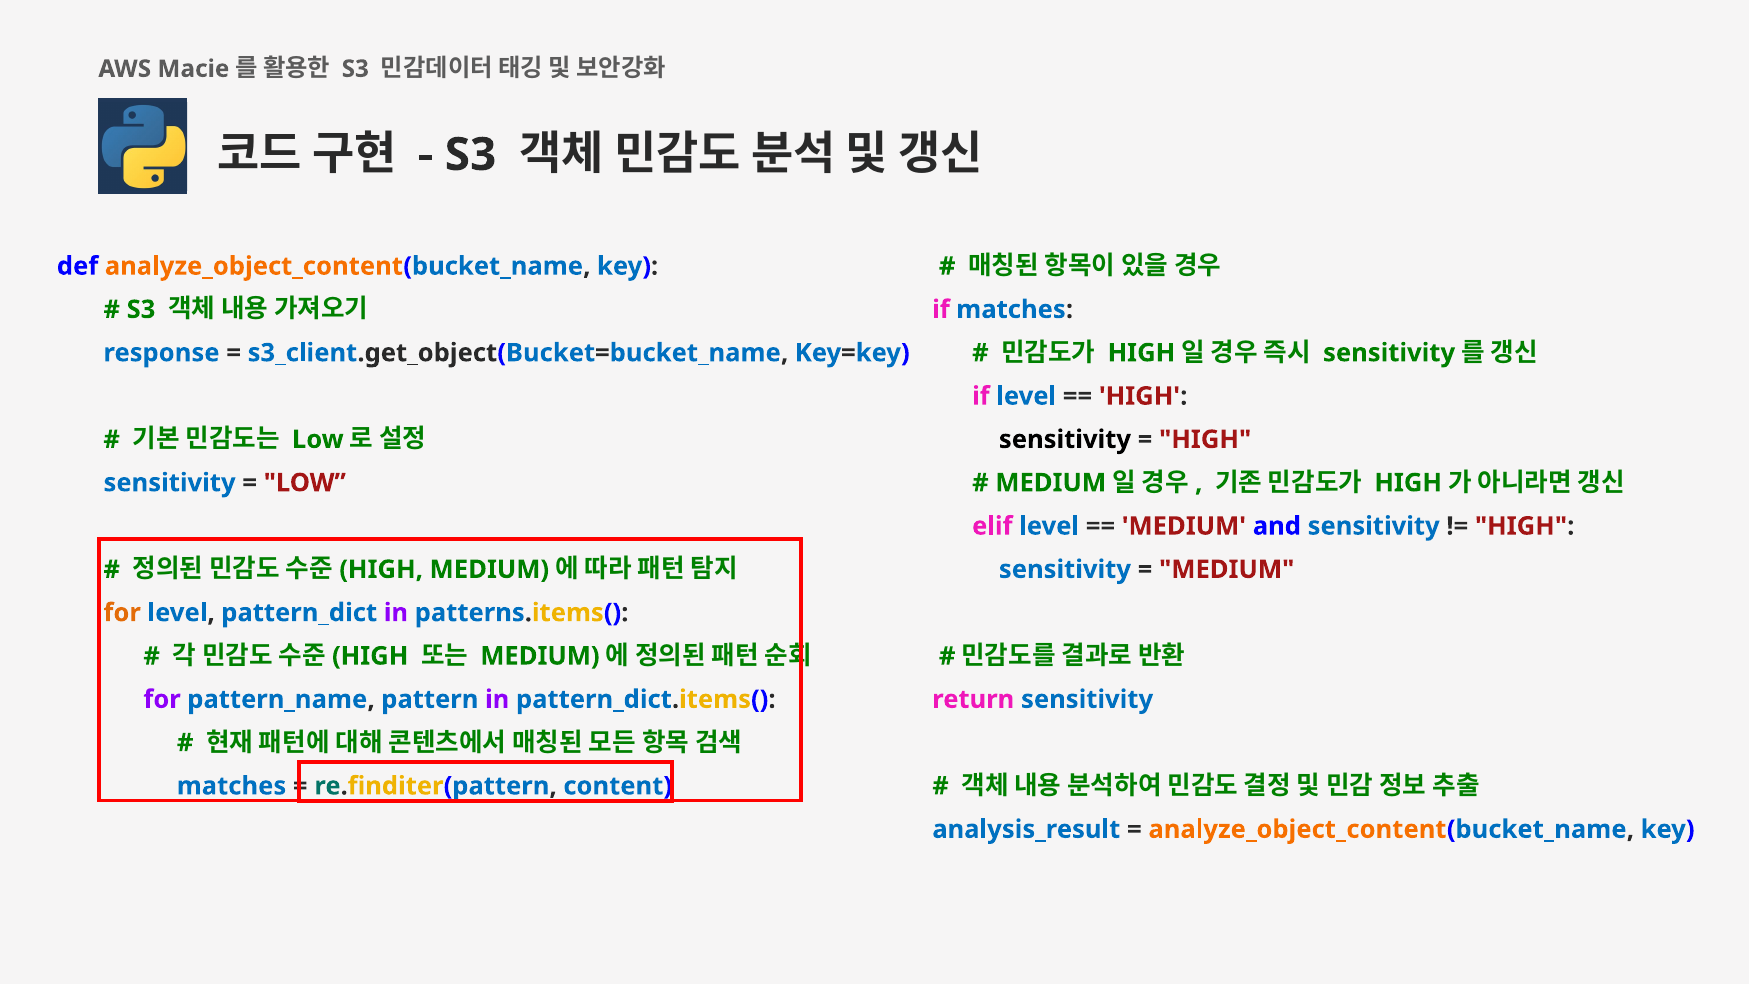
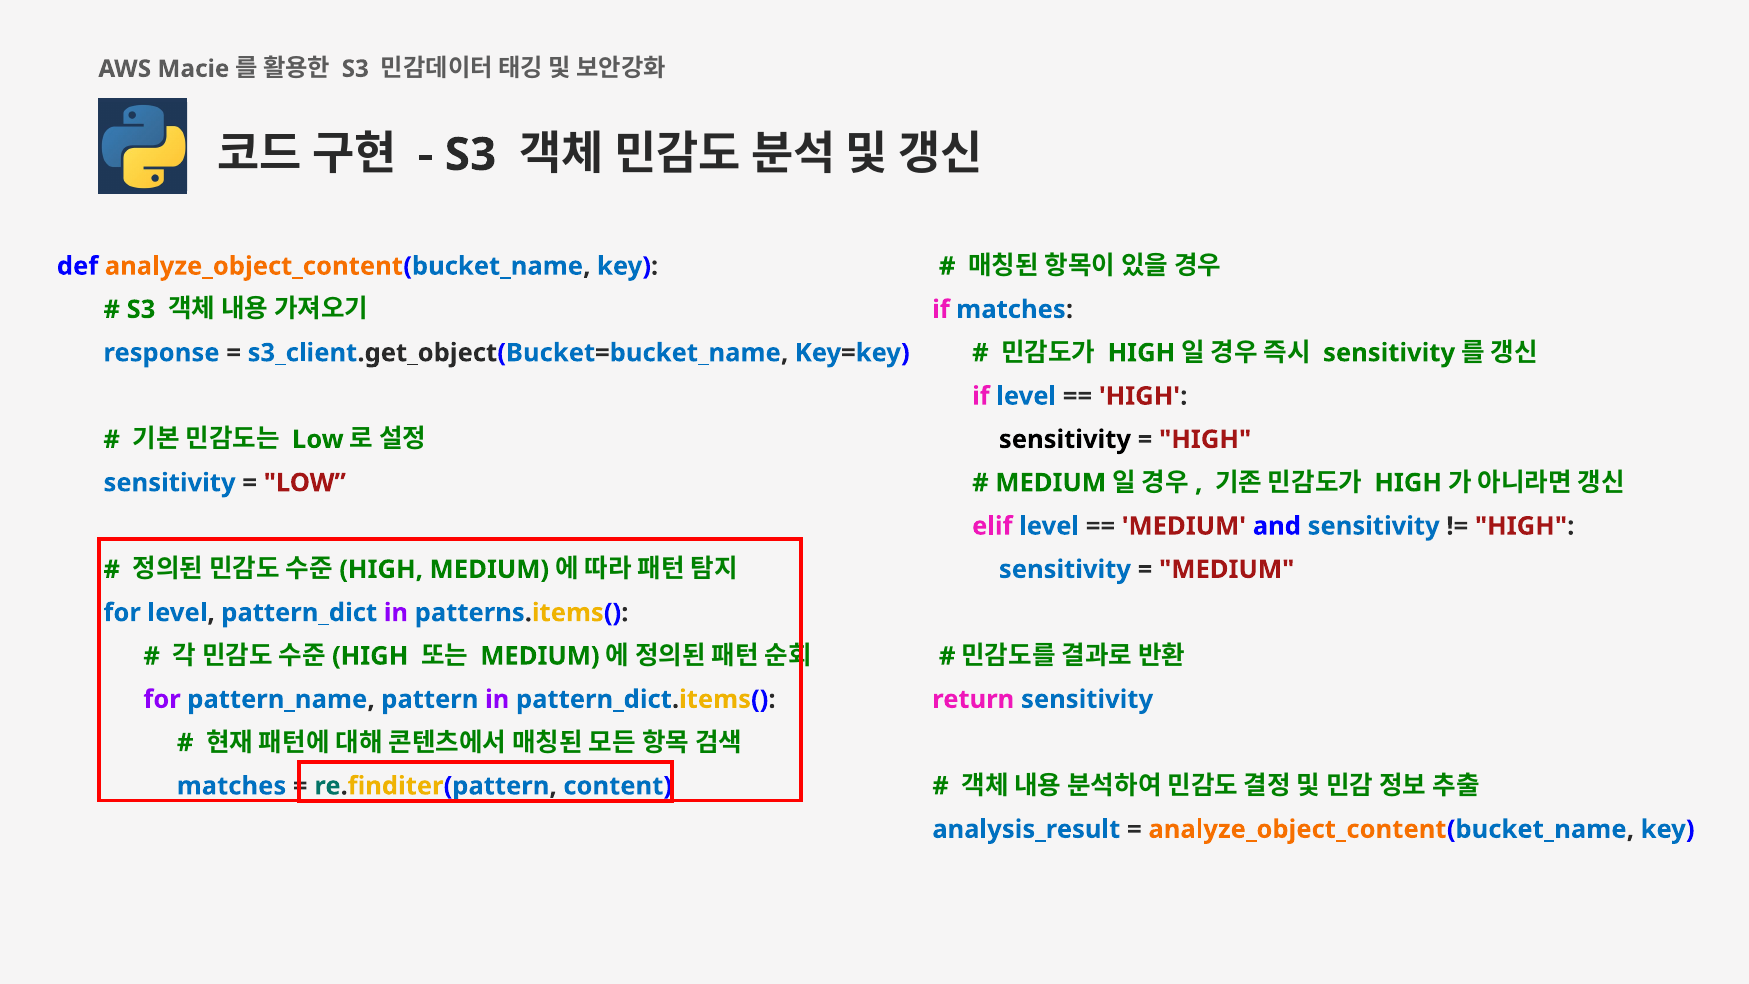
for at (122, 613) colour: orange -> blue
